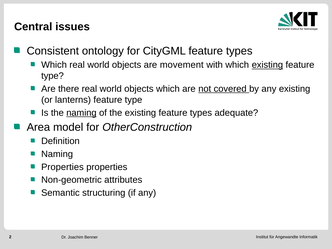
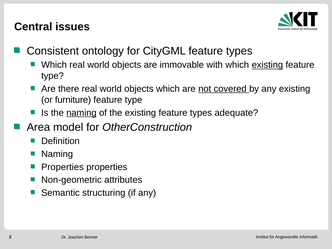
movement: movement -> immovable
lanterns: lanterns -> furniture
